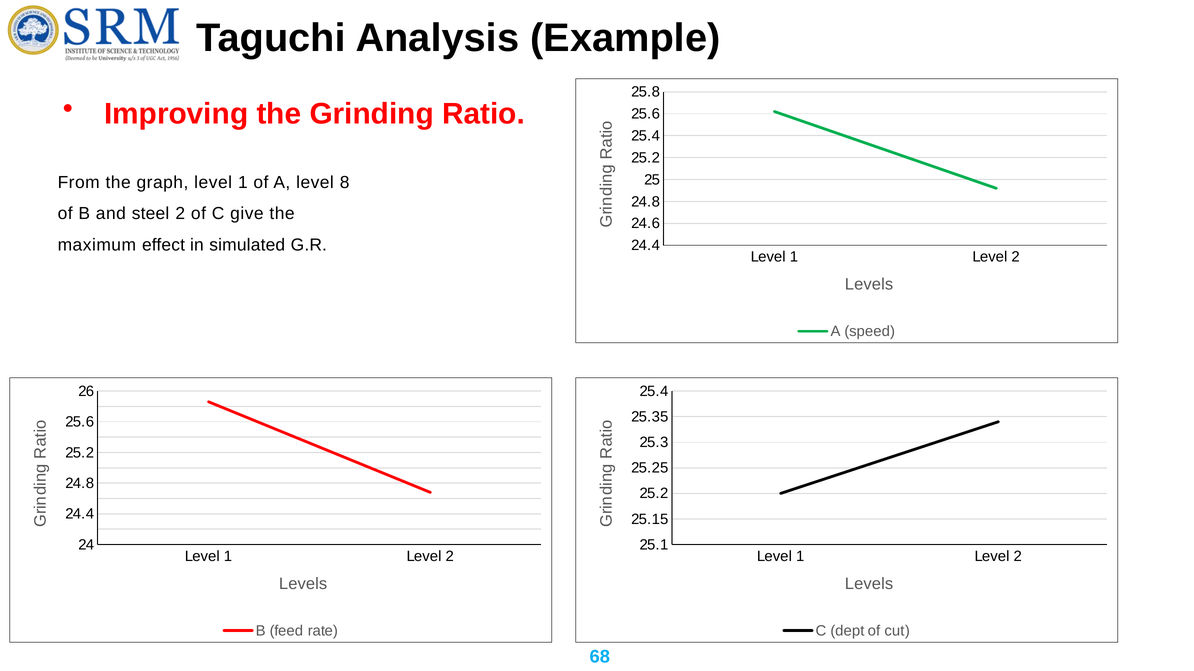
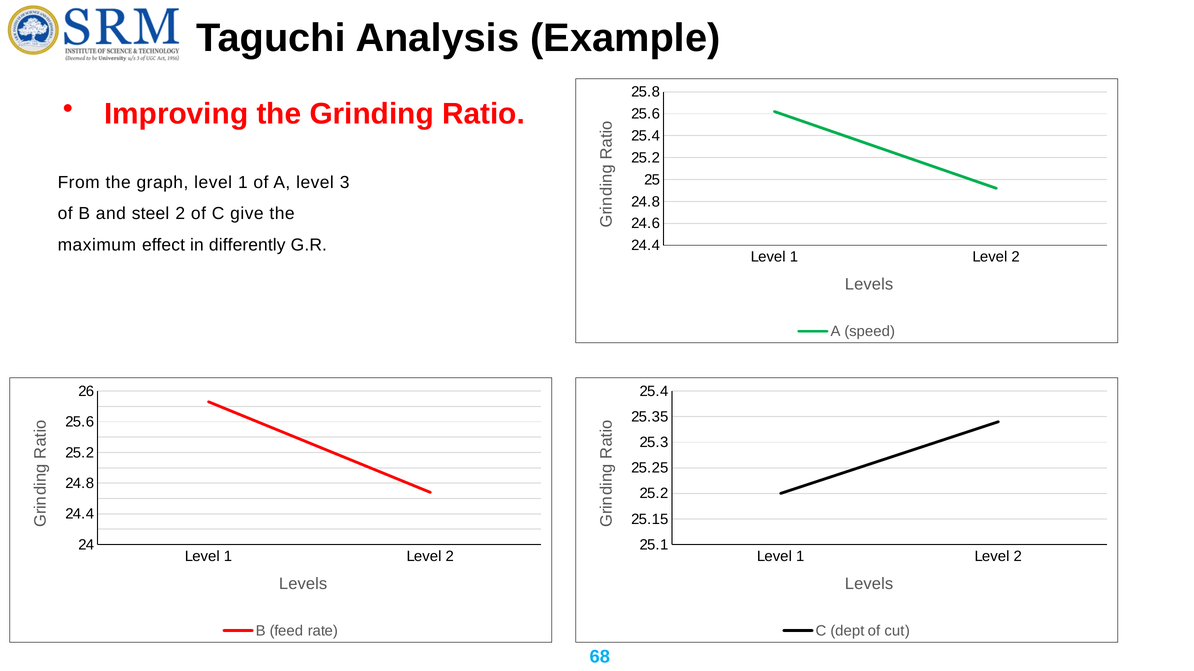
8: 8 -> 3
simulated: simulated -> differently
